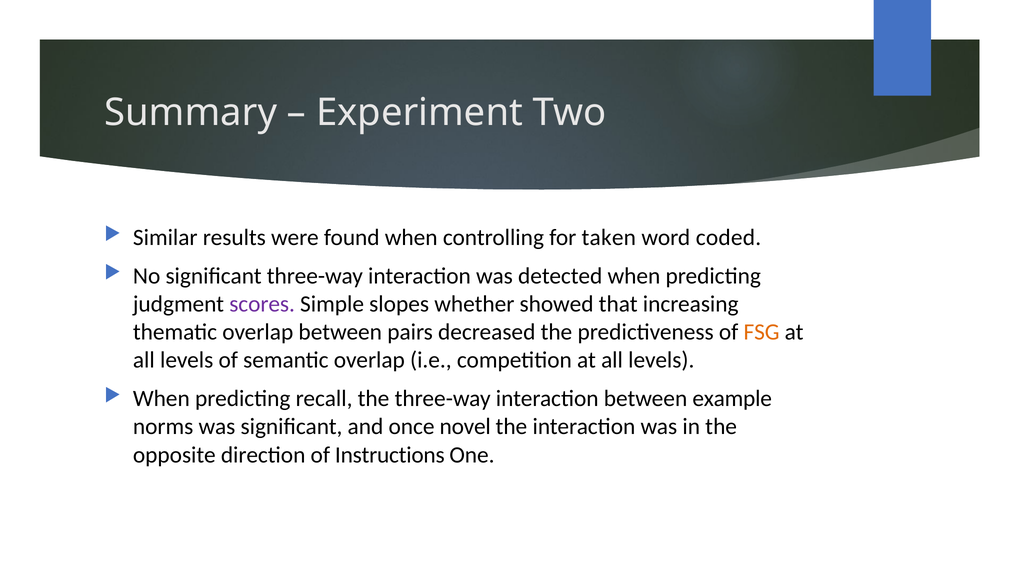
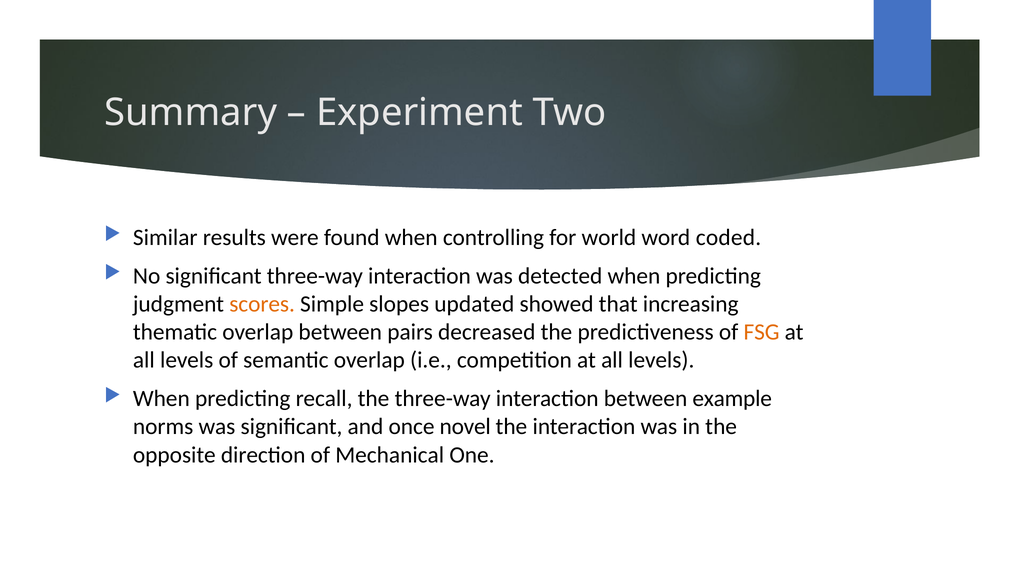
taken: taken -> world
scores colour: purple -> orange
whether: whether -> updated
Instructions: Instructions -> Mechanical
